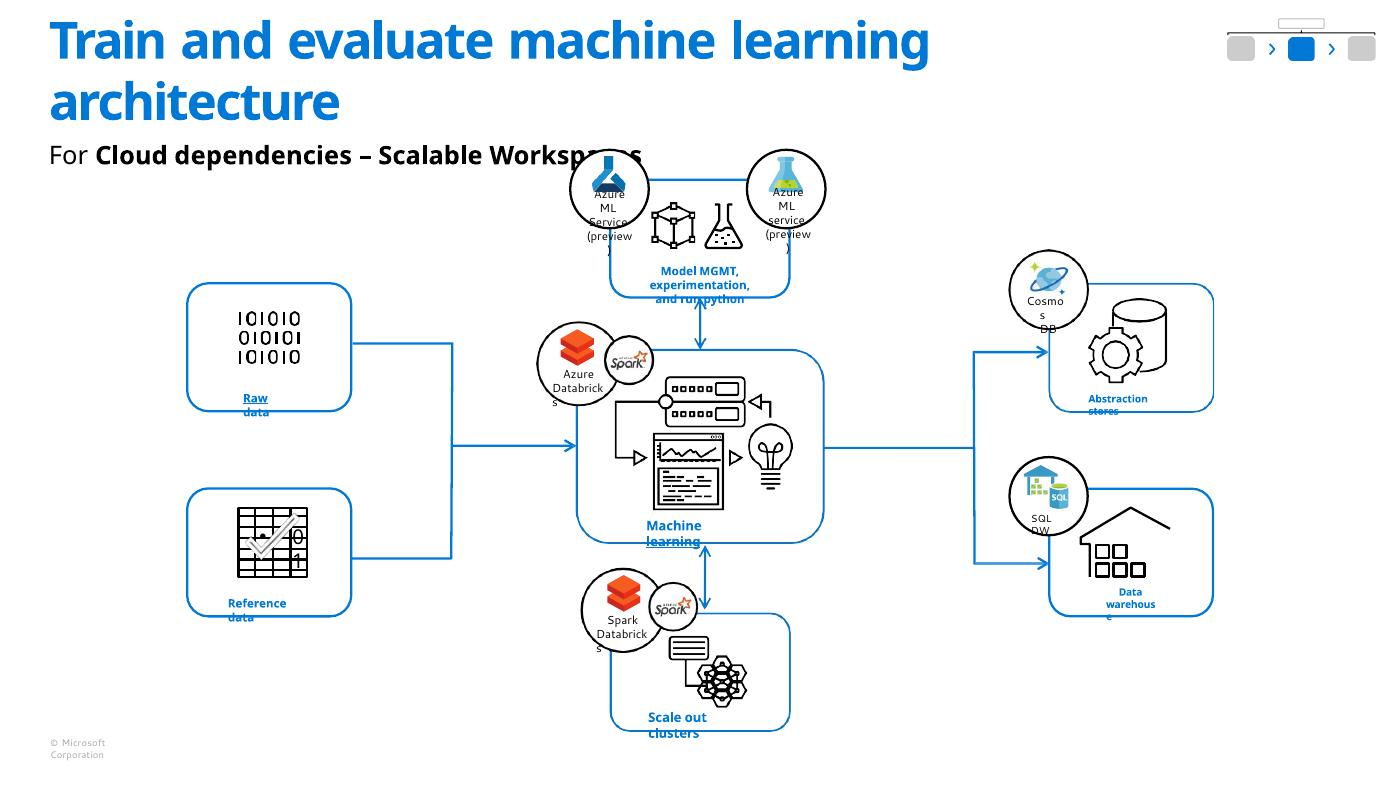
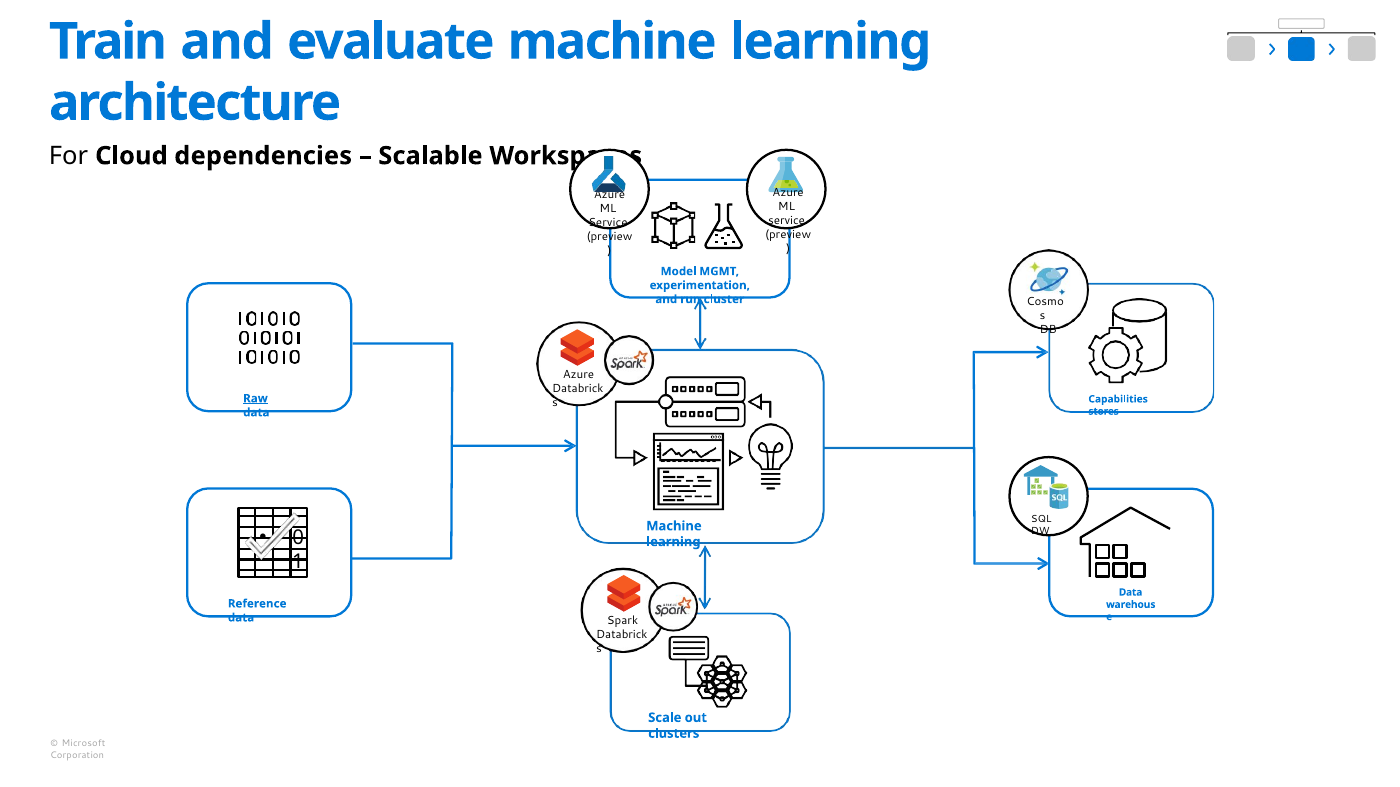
python: python -> cluster
Abstraction: Abstraction -> Capabilities
learning at (673, 542) underline: present -> none
